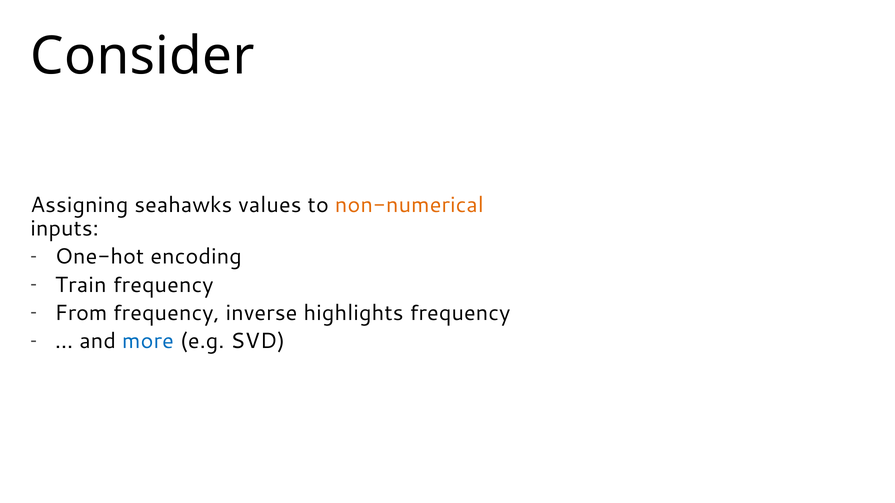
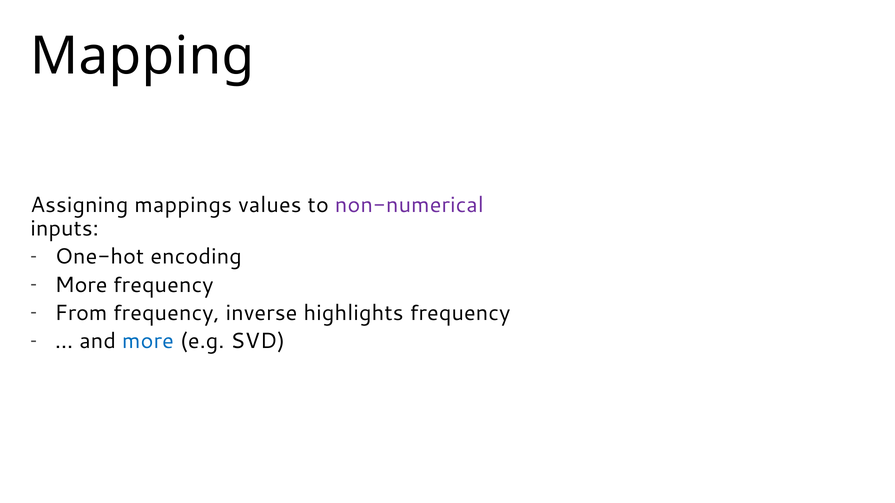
Consider: Consider -> Mapping
seahawks: seahawks -> mappings
non-numerical colour: orange -> purple
Train at (81, 285): Train -> More
